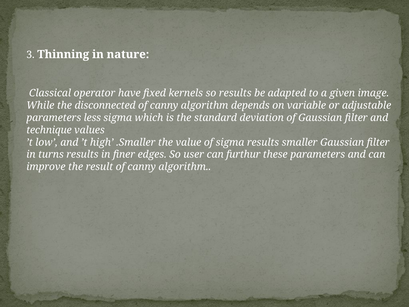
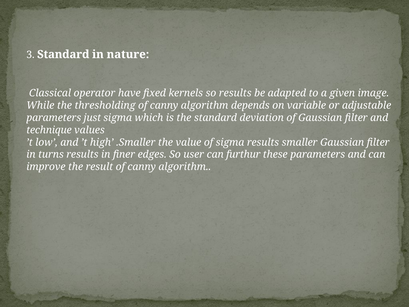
3 Thinning: Thinning -> Standard
disconnected: disconnected -> thresholding
less: less -> just
